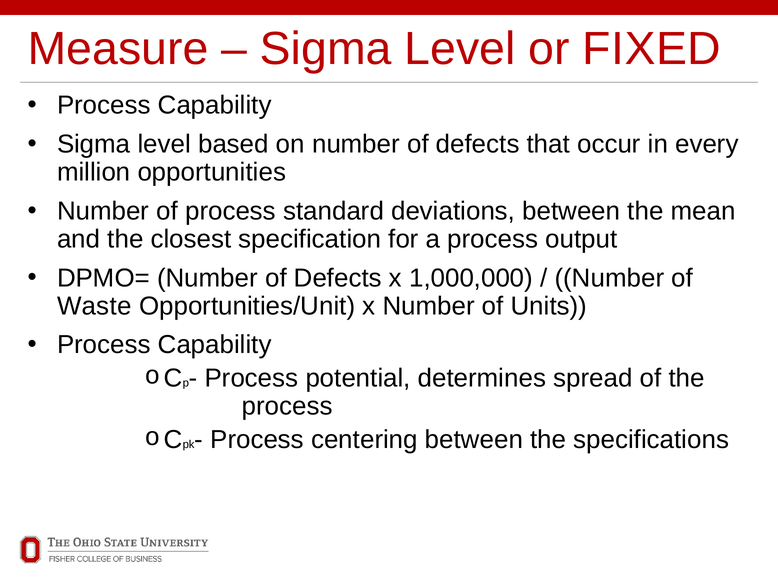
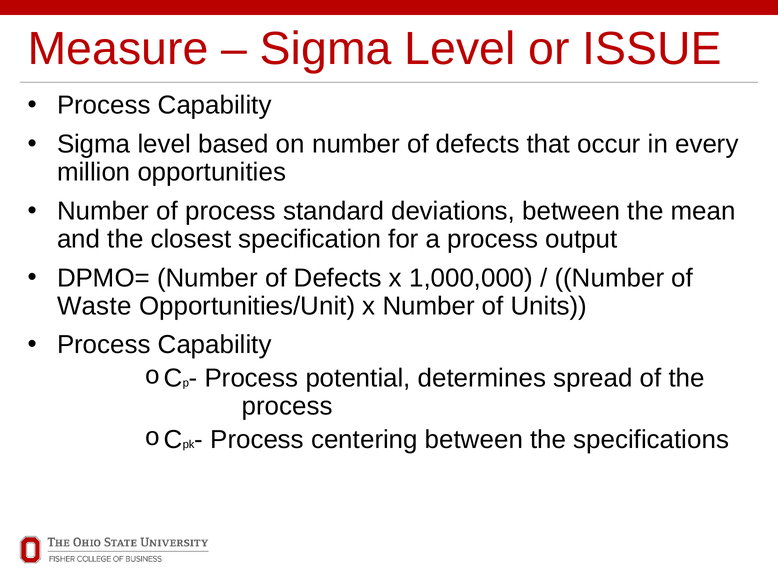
FIXED: FIXED -> ISSUE
